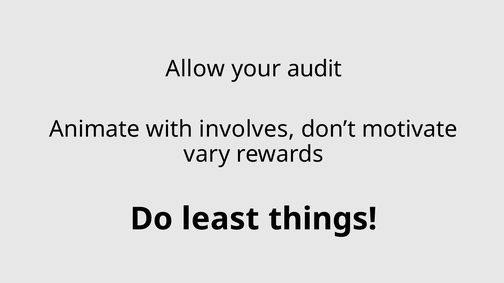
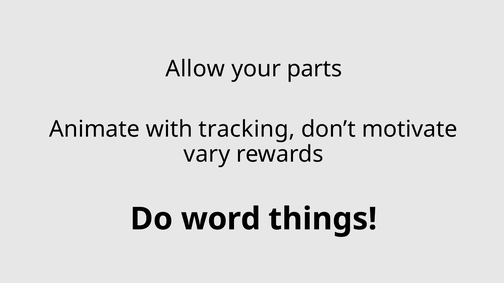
audit: audit -> parts
involves: involves -> tracking
least: least -> word
